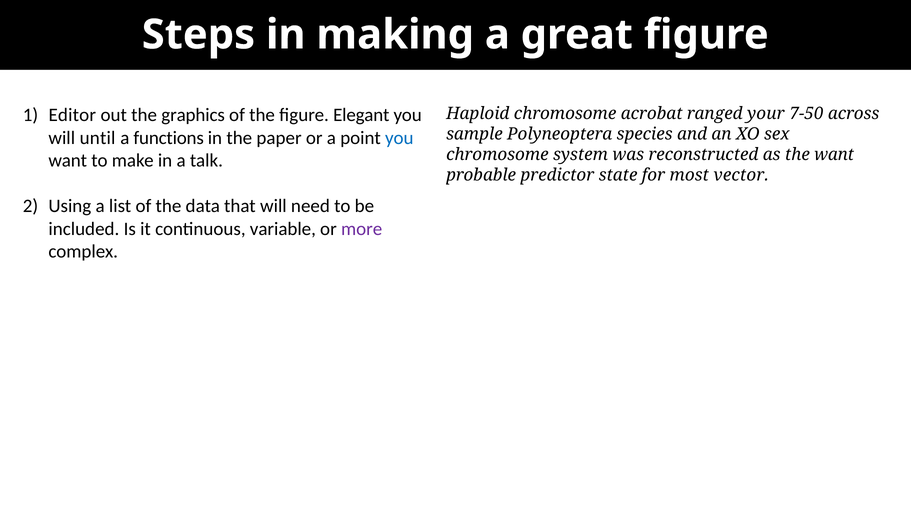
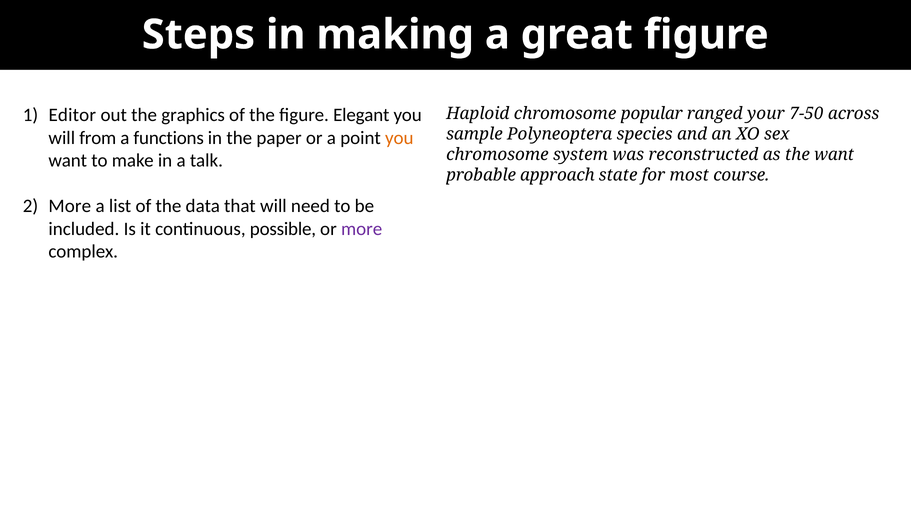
acrobat: acrobat -> popular
until: until -> from
you at (399, 138) colour: blue -> orange
predictor: predictor -> approach
vector: vector -> course
Using at (70, 206): Using -> More
variable: variable -> possible
